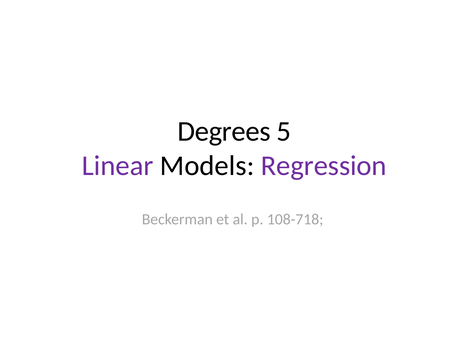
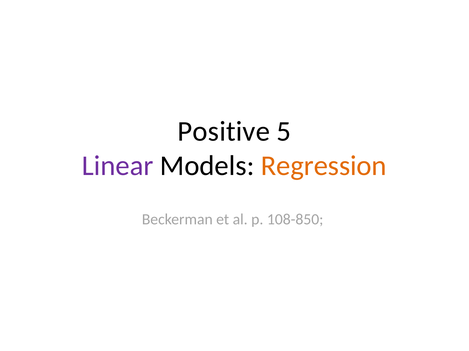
Degrees: Degrees -> Positive
Regression colour: purple -> orange
108-718: 108-718 -> 108-850
